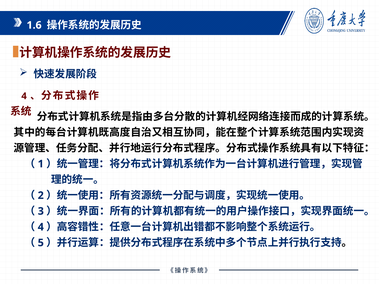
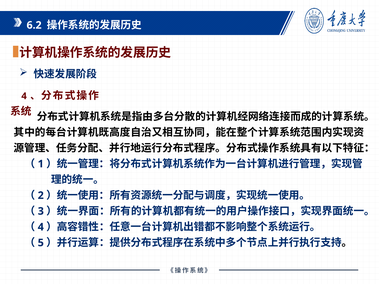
1.6: 1.6 -> 6.2
